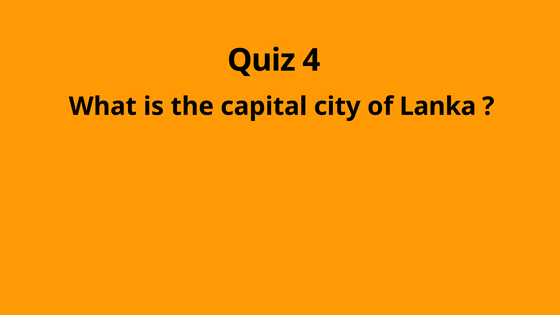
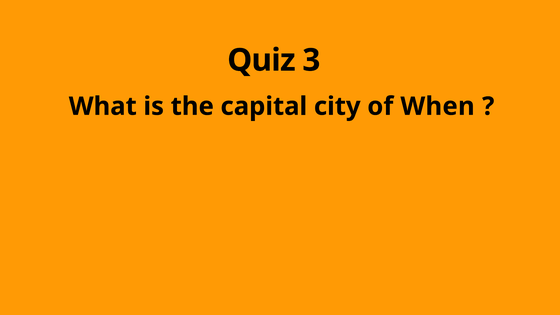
4: 4 -> 3
Lanka: Lanka -> When
